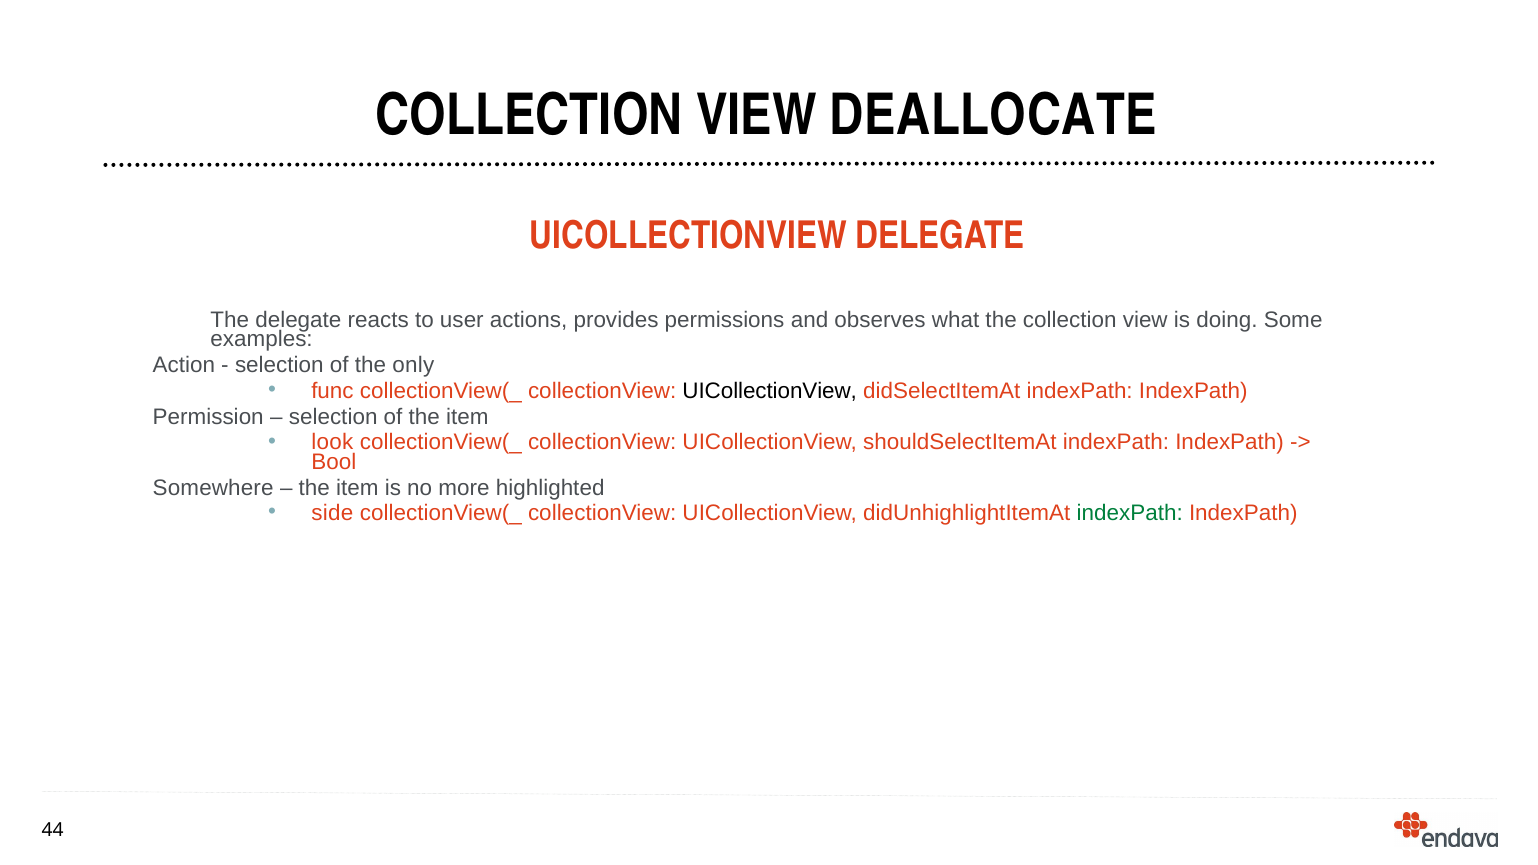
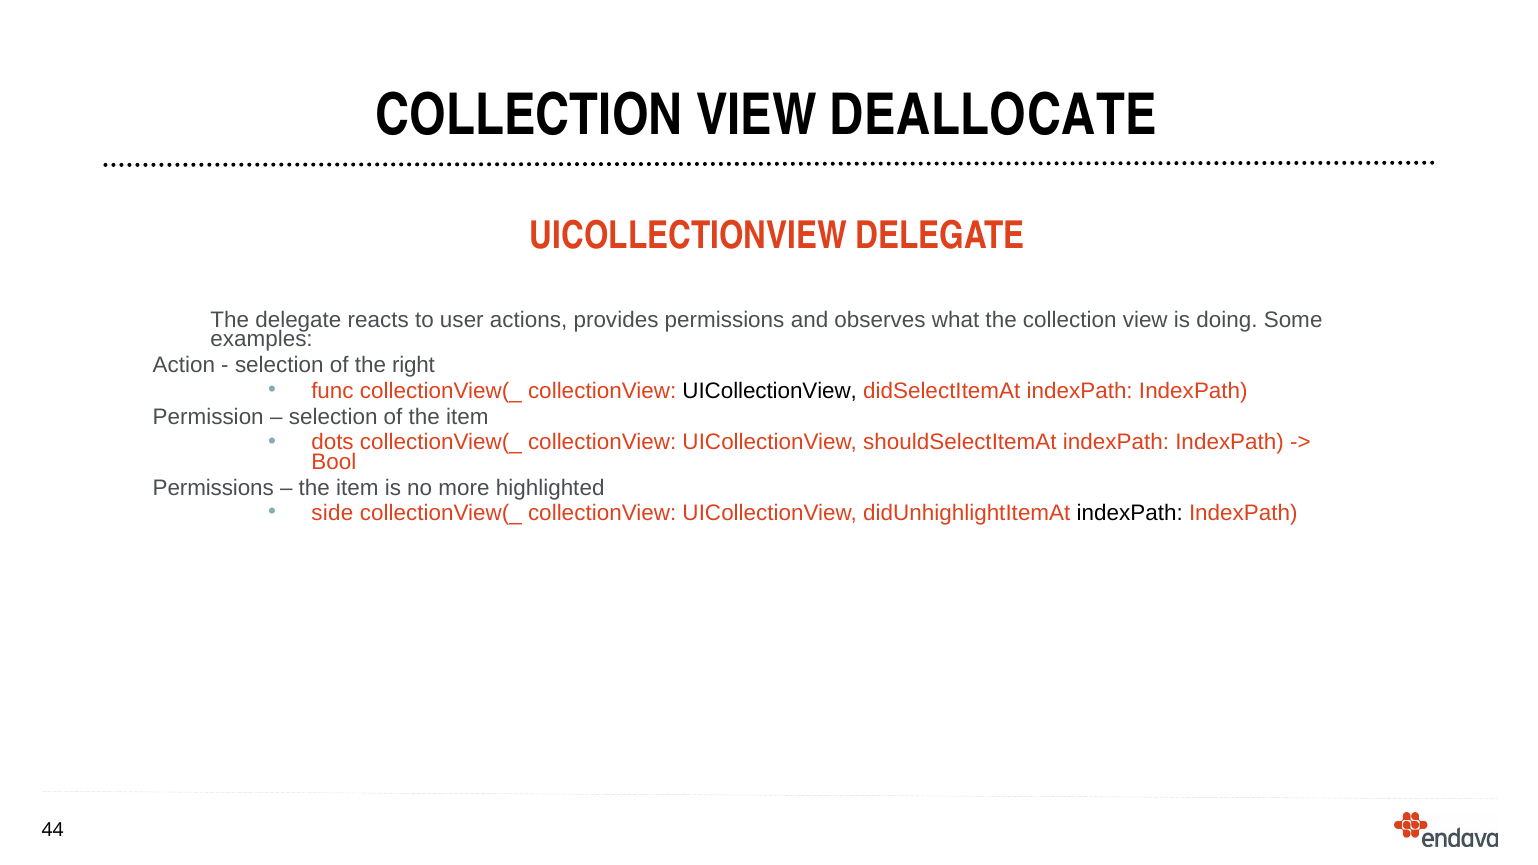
only: only -> right
look: look -> dots
Somewhere at (213, 488): Somewhere -> Permissions
indexPath at (1130, 513) colour: green -> black
